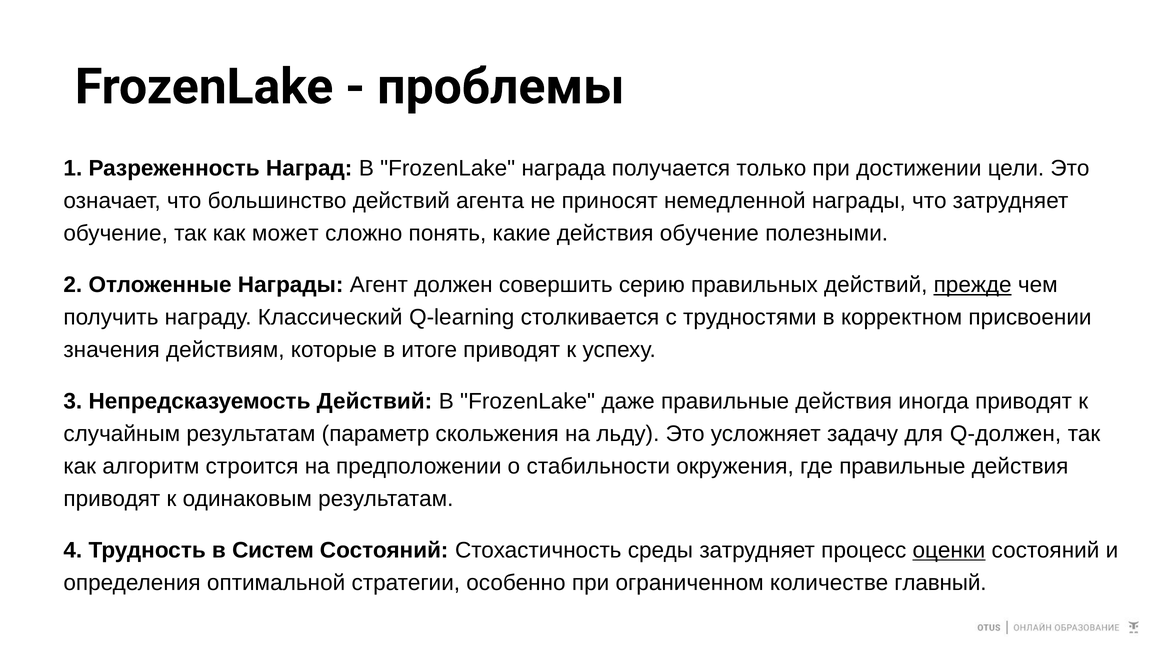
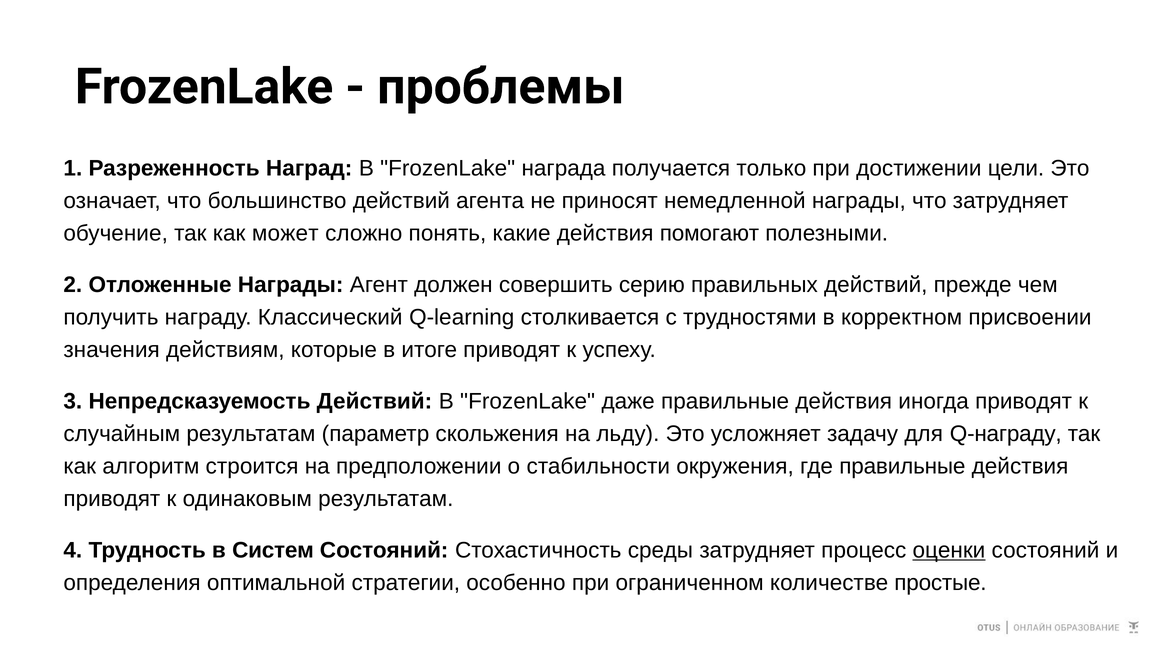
действия обучение: обучение -> помогают
прежде underline: present -> none
Q-должен: Q-должен -> Q-награду
главный: главный -> простые
